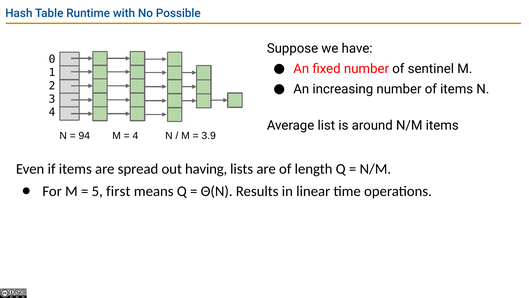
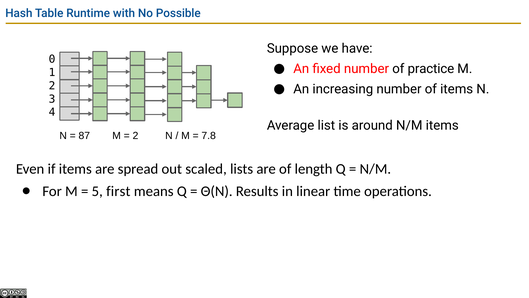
sentinel: sentinel -> practice
94: 94 -> 87
4 at (135, 136): 4 -> 2
3.9: 3.9 -> 7.8
having: having -> scaled
